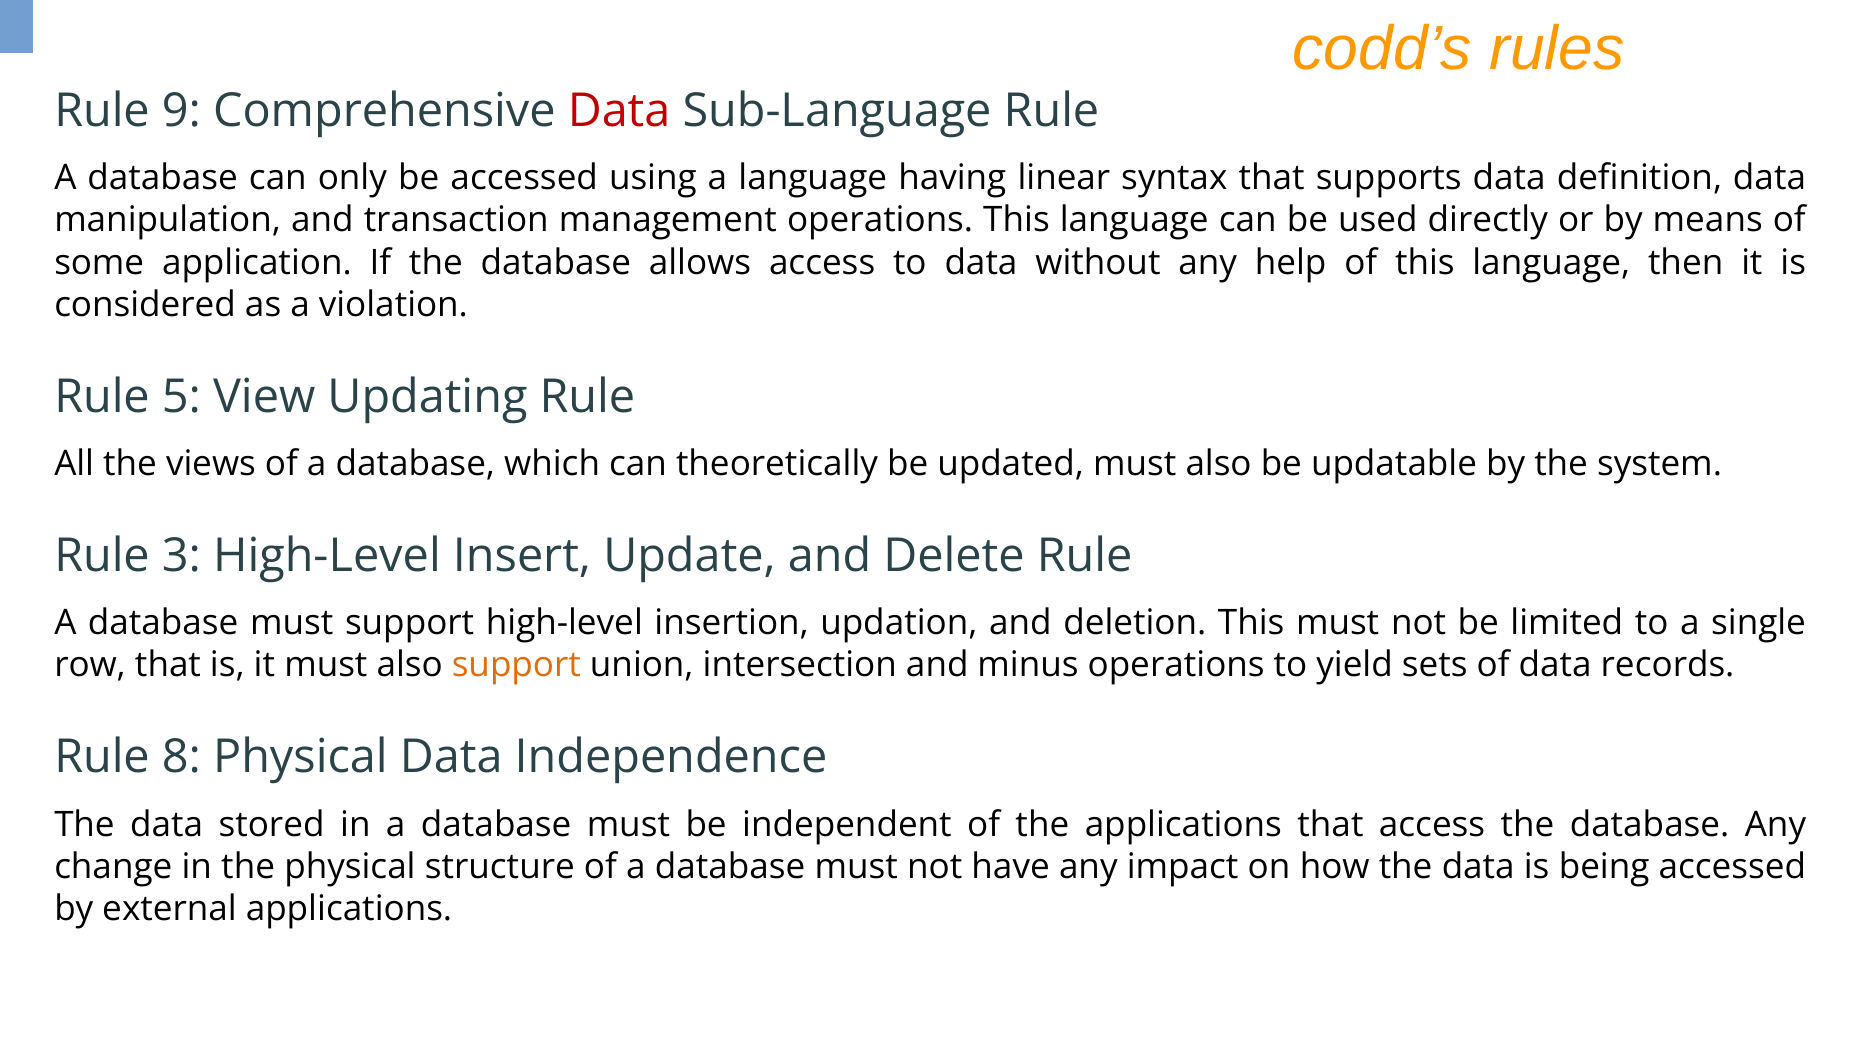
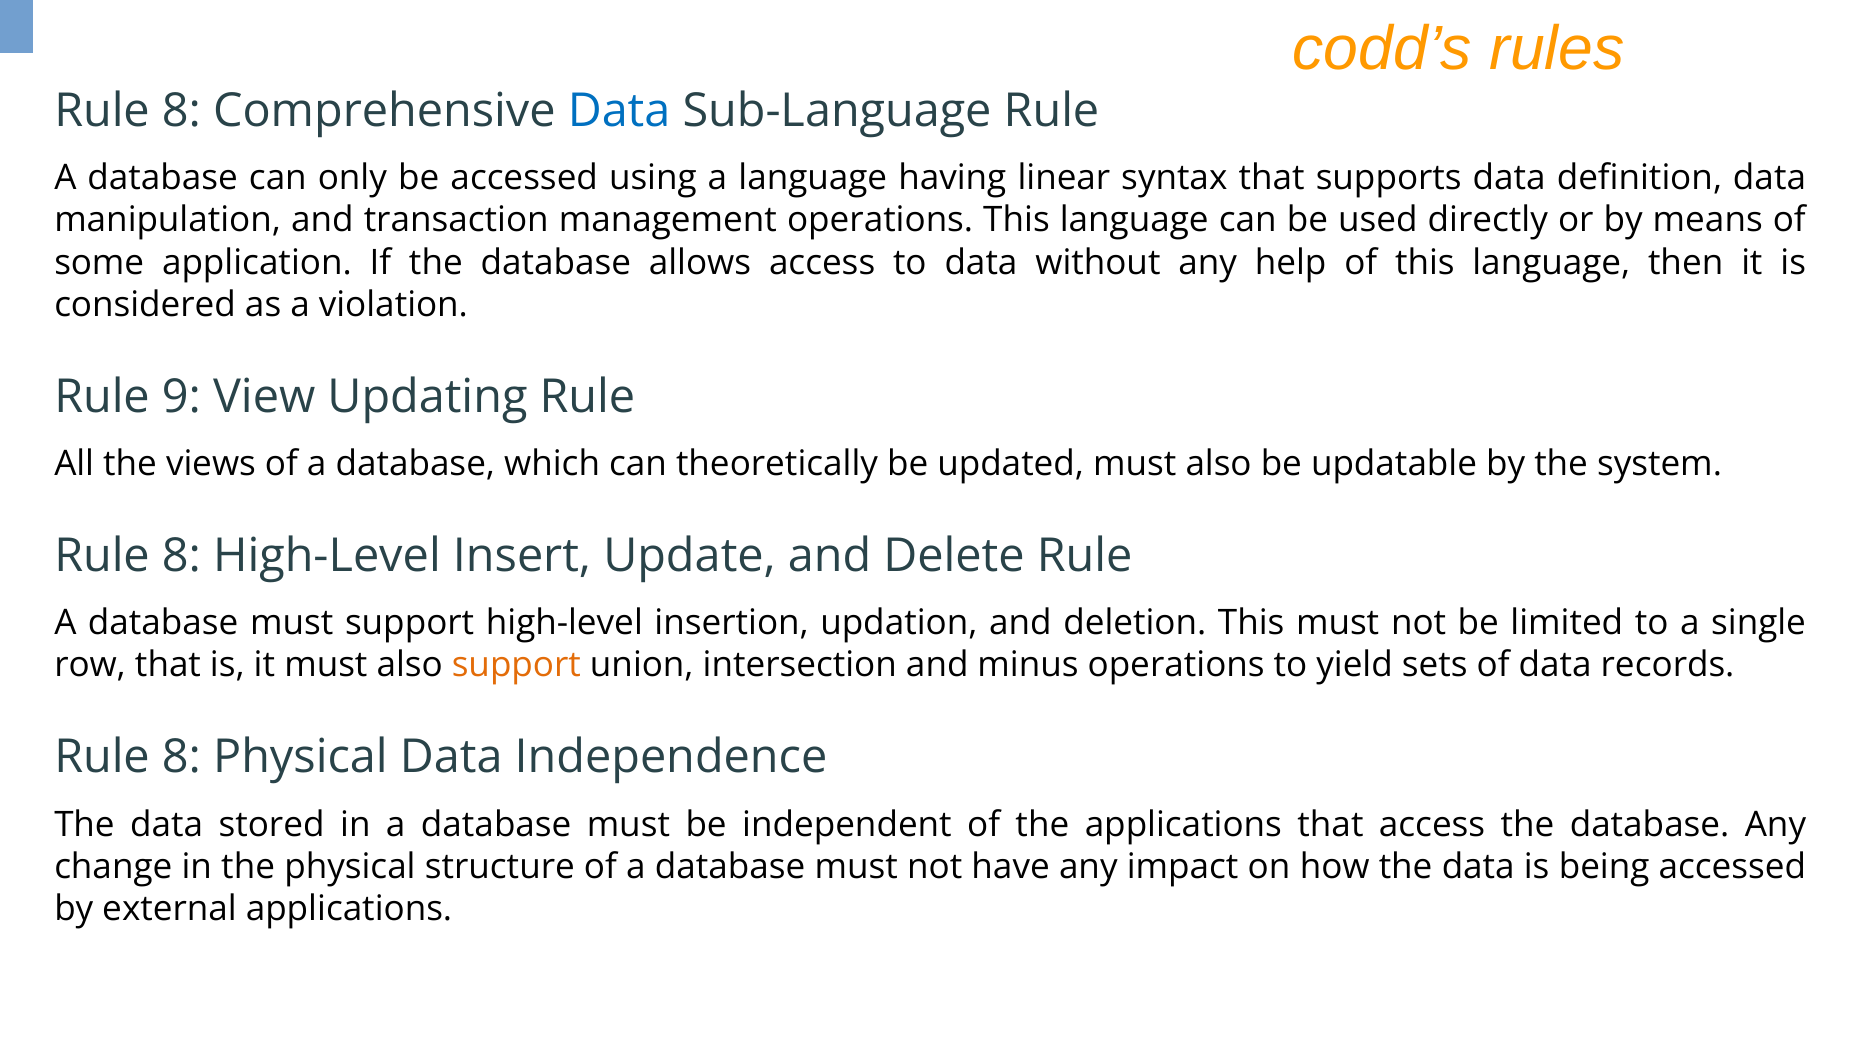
9 at (181, 111): 9 -> 8
Data at (619, 111) colour: red -> blue
5: 5 -> 9
3 at (181, 556): 3 -> 8
